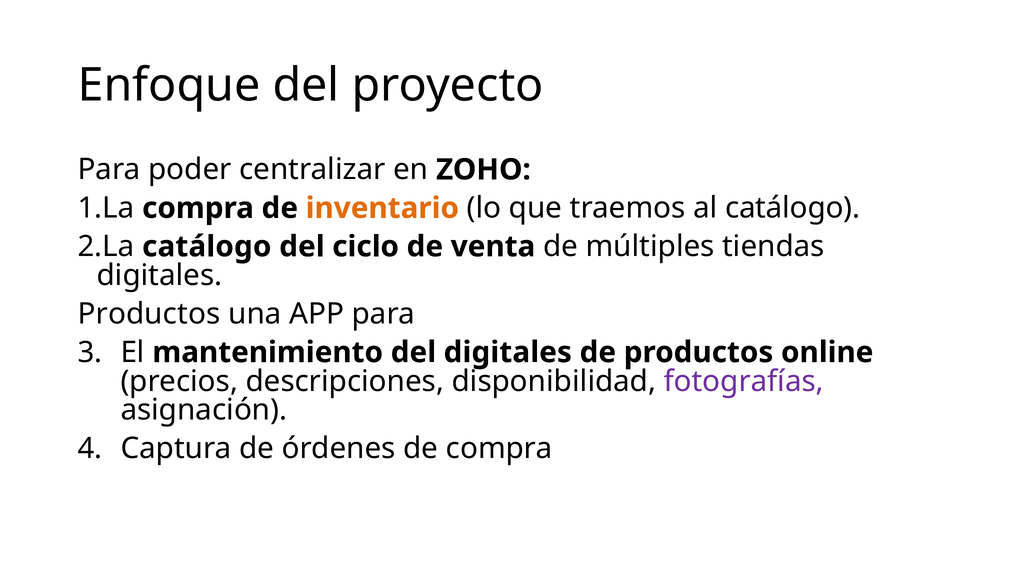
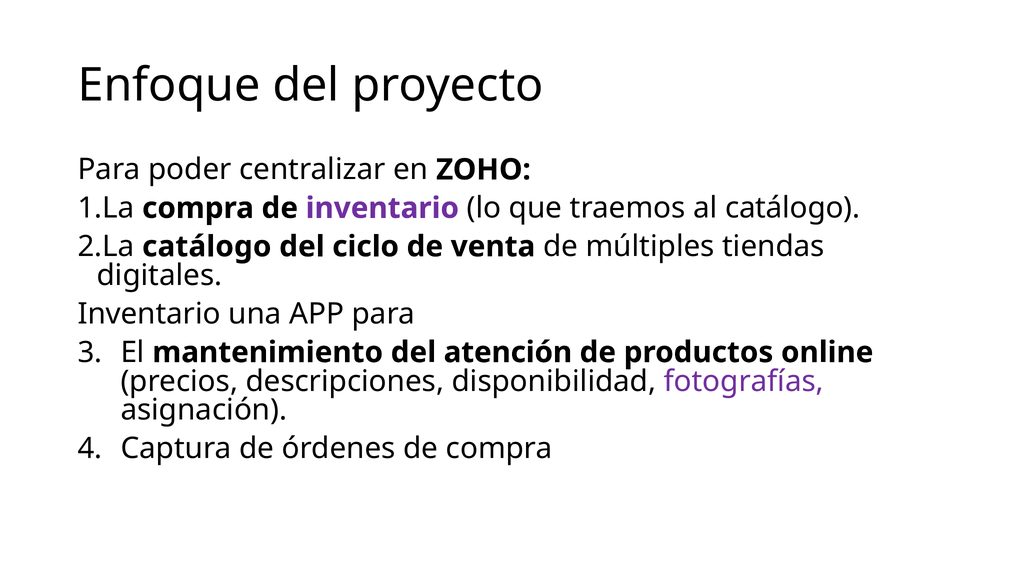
inventario at (382, 208) colour: orange -> purple
Productos at (149, 314): Productos -> Inventario
del digitales: digitales -> atención
